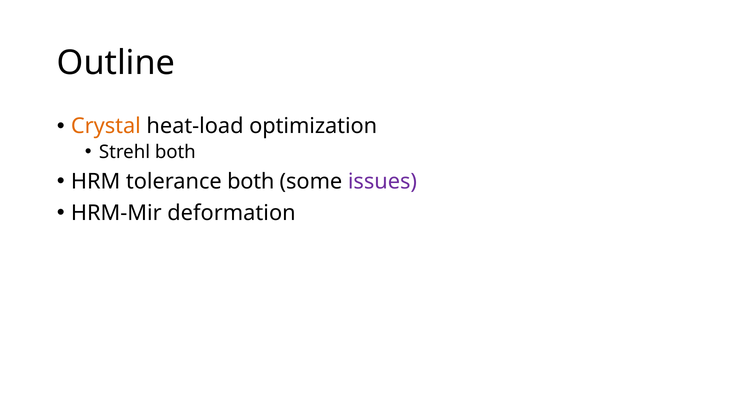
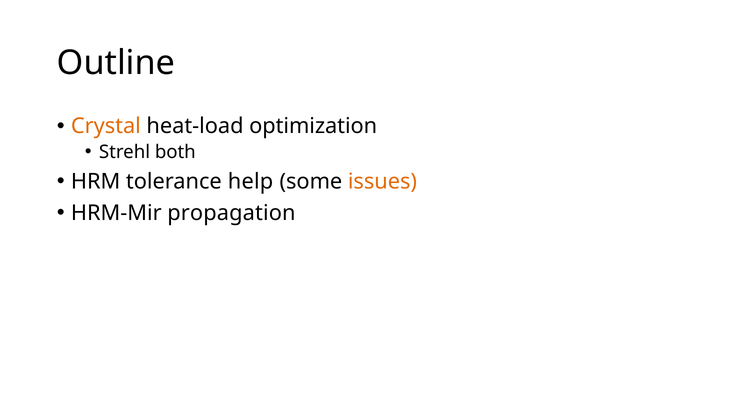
tolerance both: both -> help
issues colour: purple -> orange
deformation: deformation -> propagation
